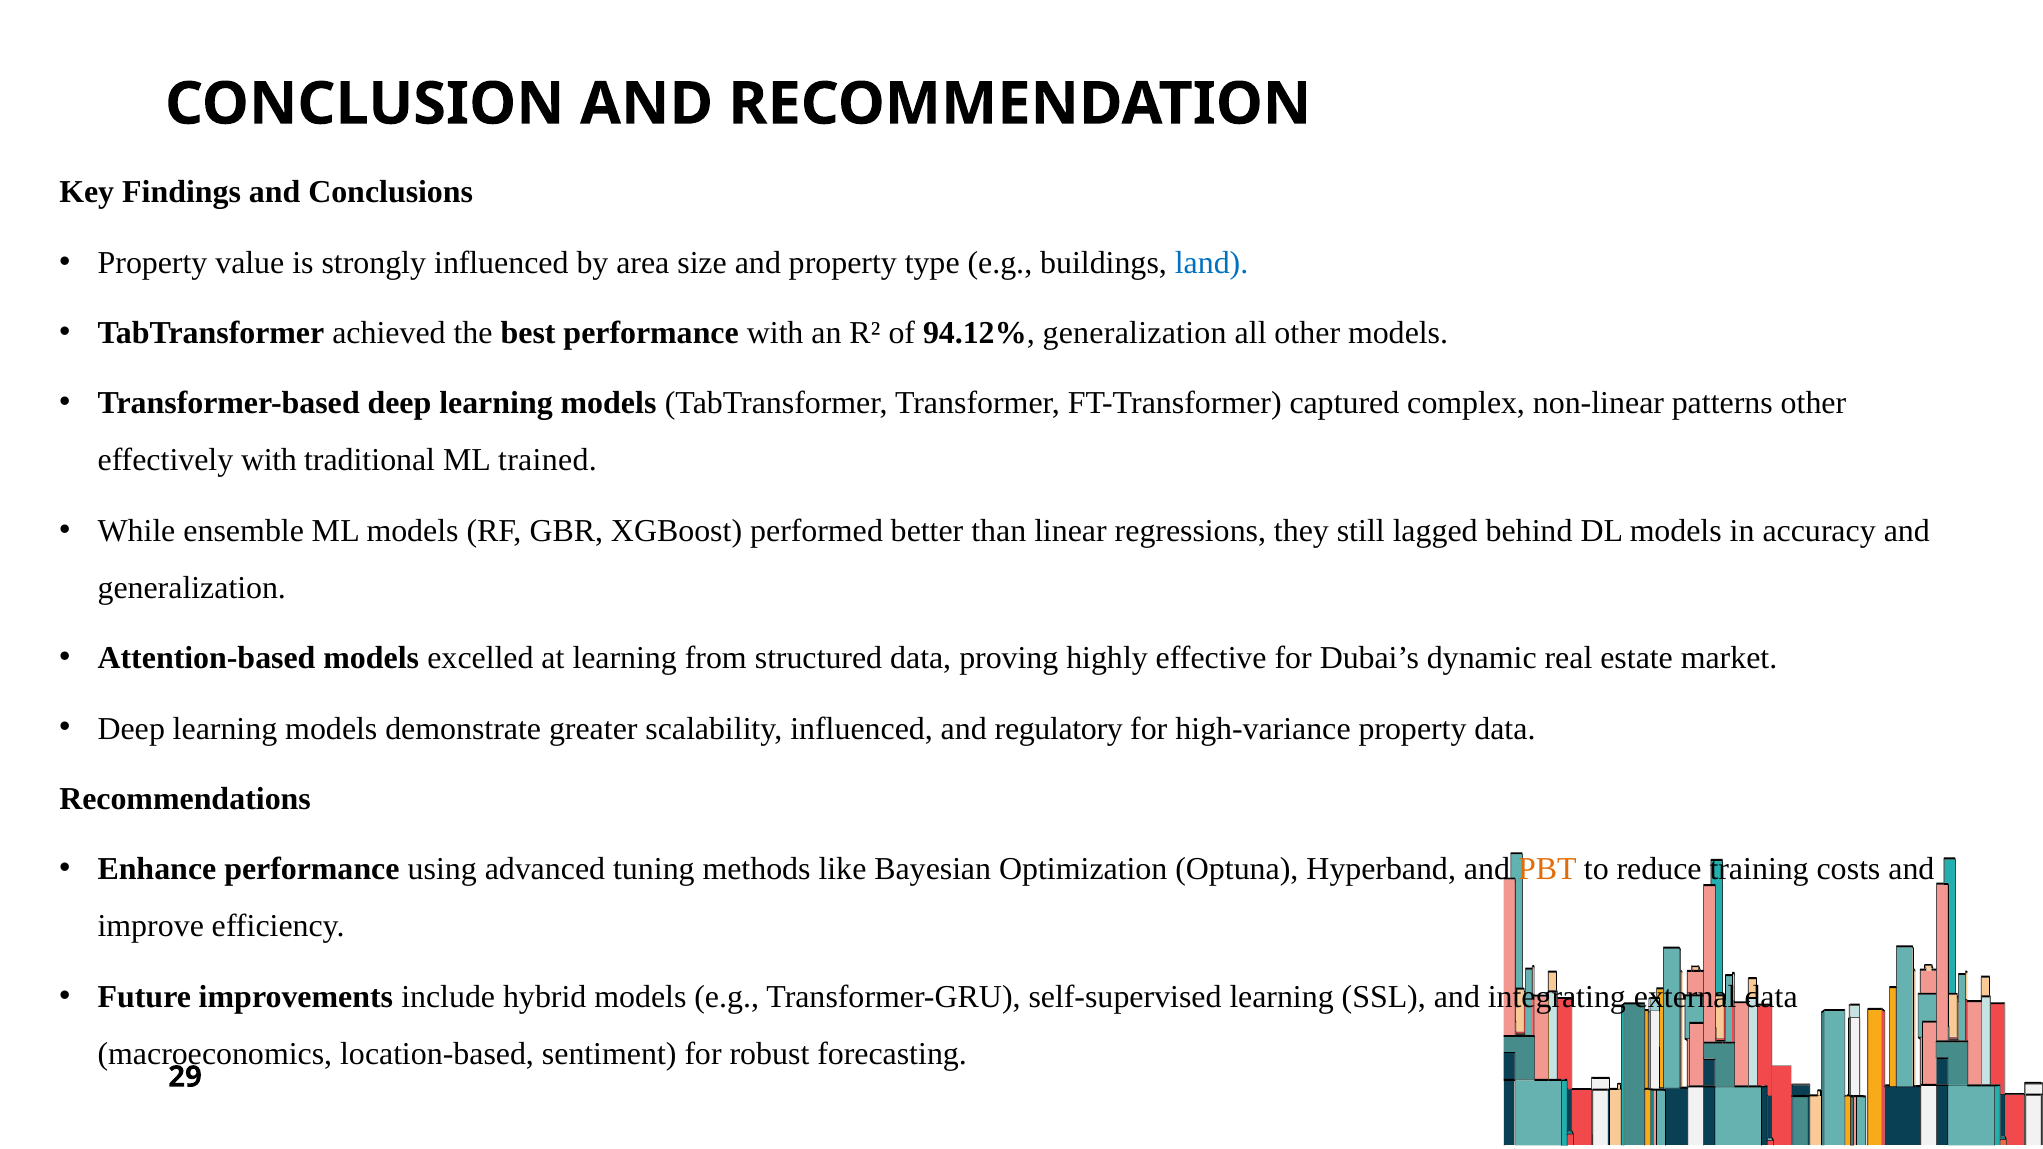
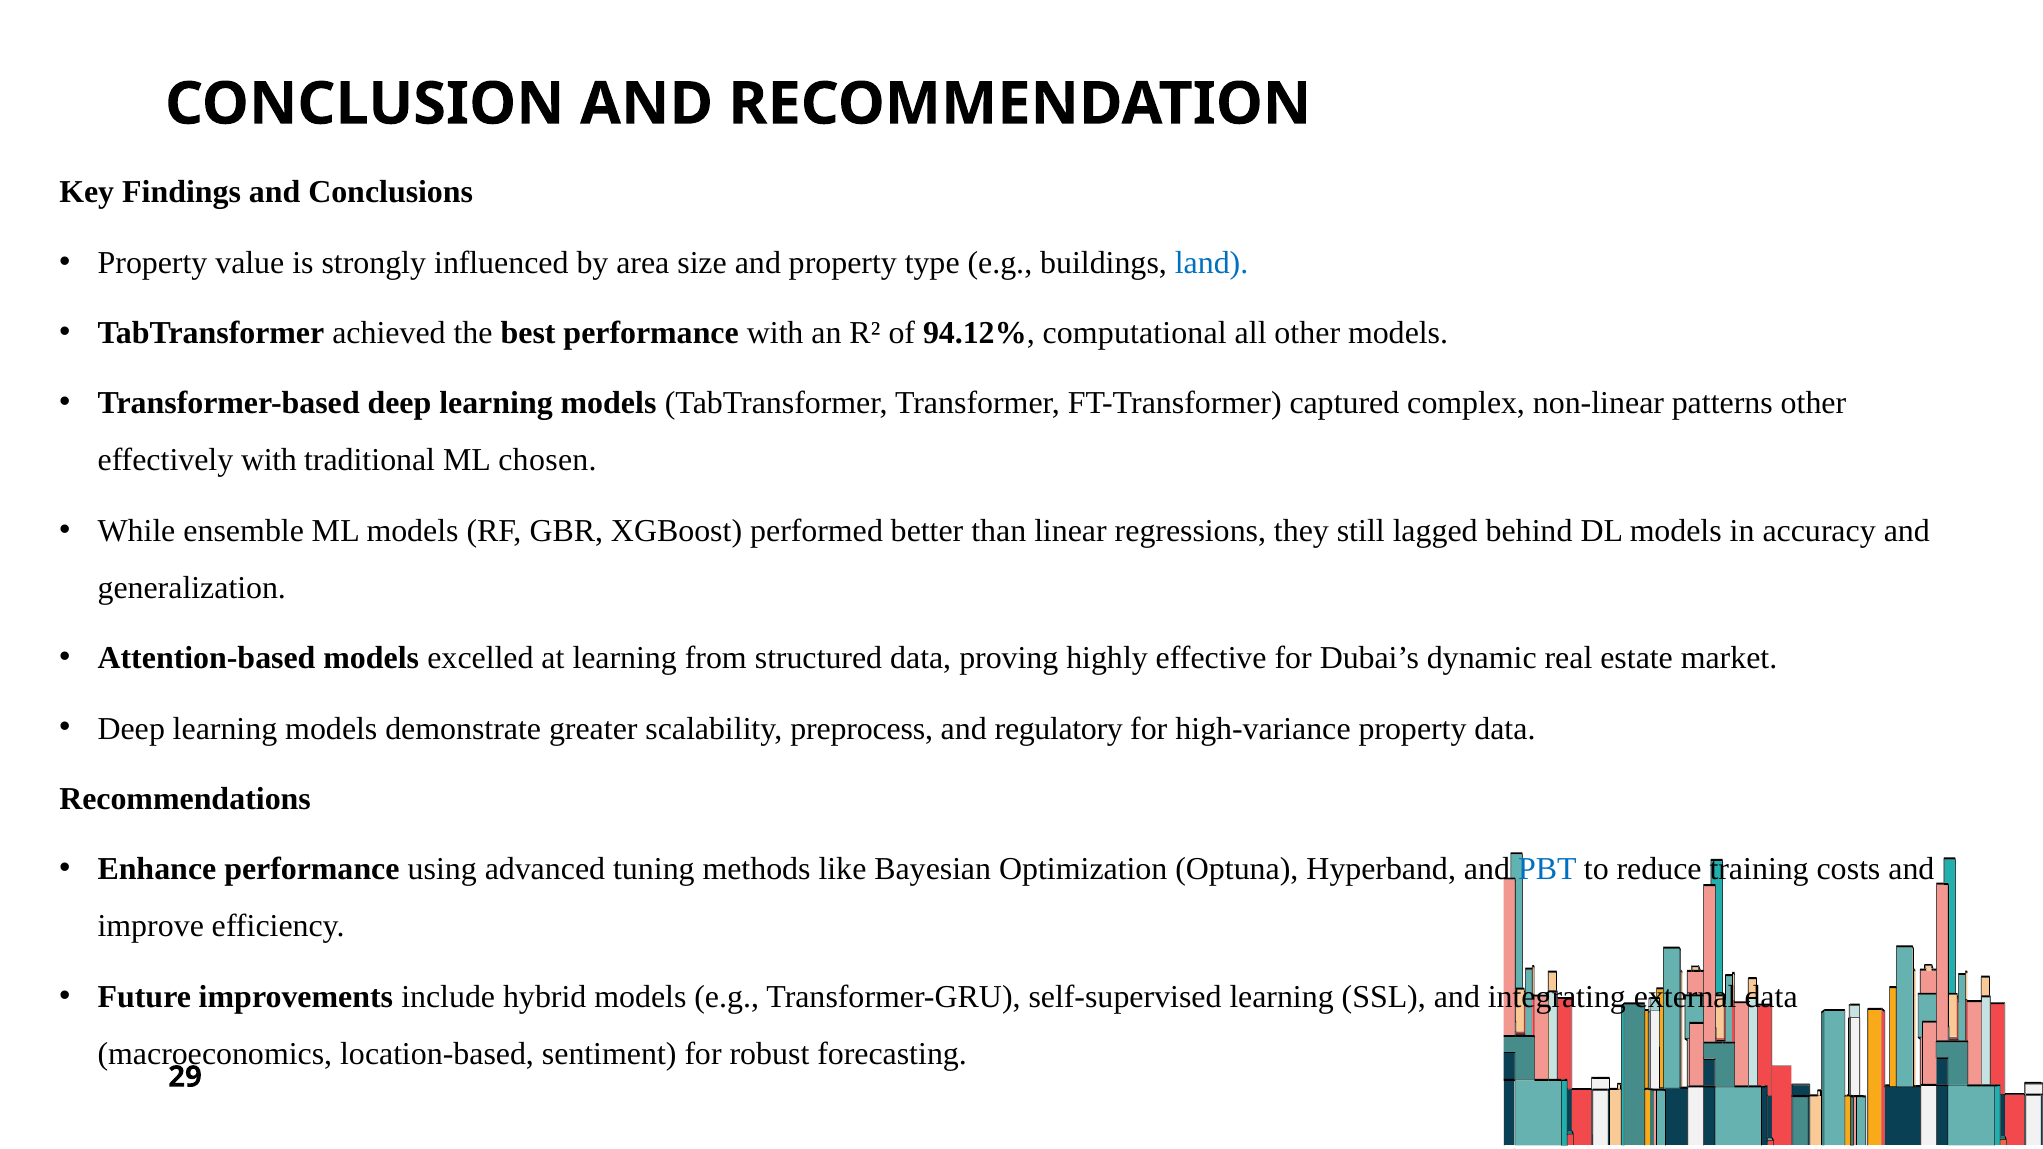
94.12% generalization: generalization -> computational
trained: trained -> chosen
scalability influenced: influenced -> preprocess
PBT colour: orange -> blue
